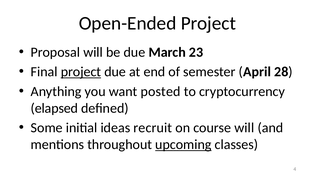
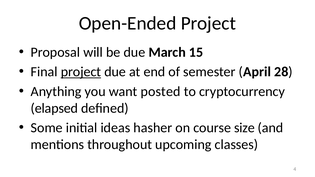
23: 23 -> 15
recruit: recruit -> hasher
course will: will -> size
upcoming underline: present -> none
